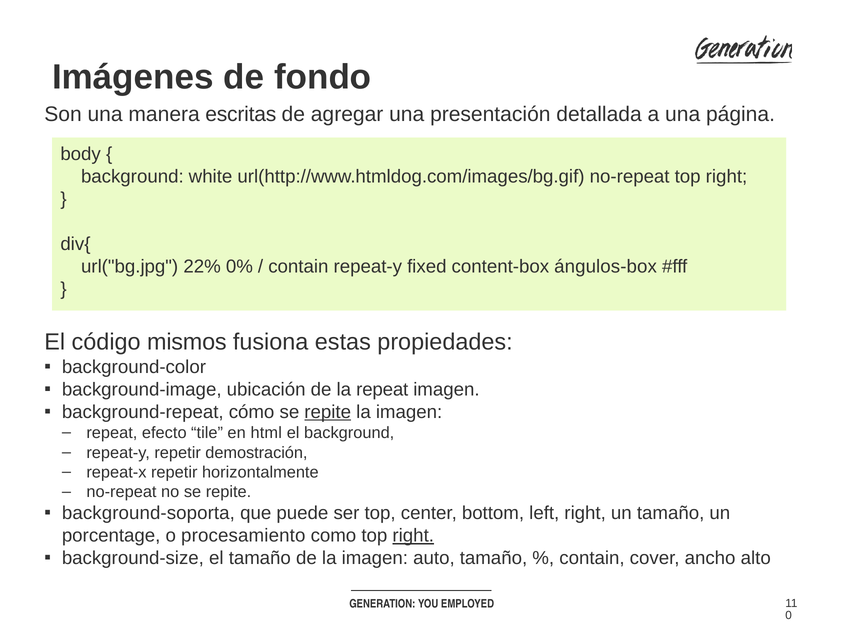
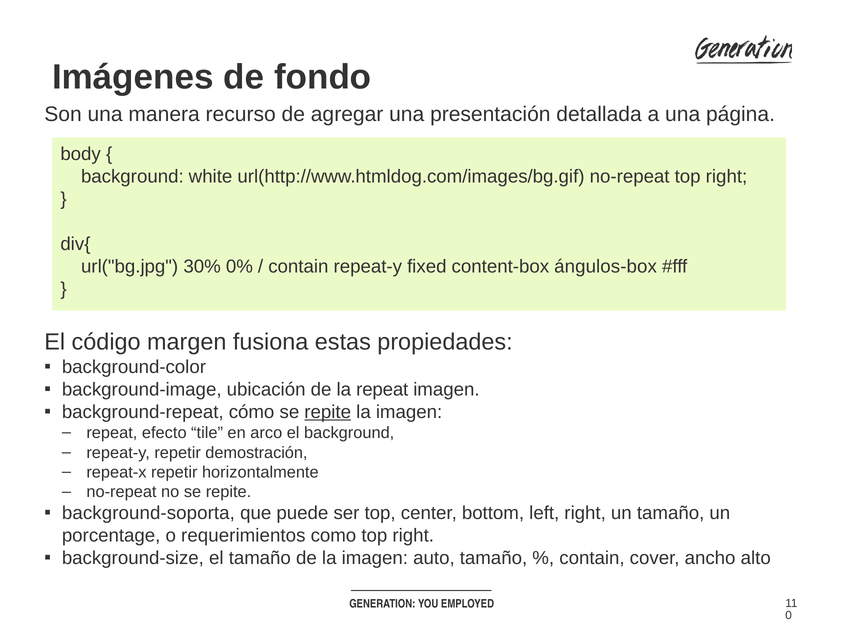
escritas: escritas -> recurso
22%: 22% -> 30%
mismos: mismos -> margen
html: html -> arco
procesamiento: procesamiento -> requerimientos
right at (413, 535) underline: present -> none
